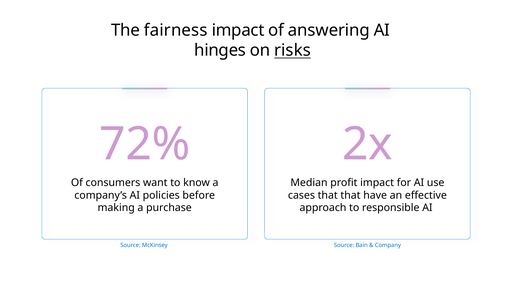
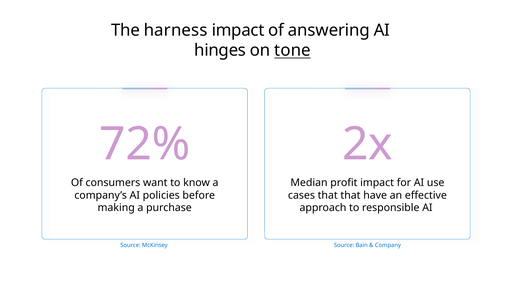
fairness: fairness -> harness
risks: risks -> tone
